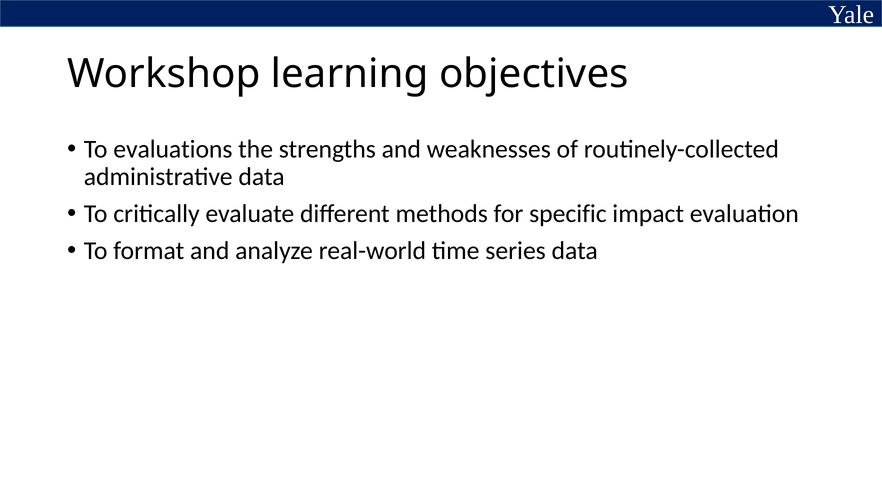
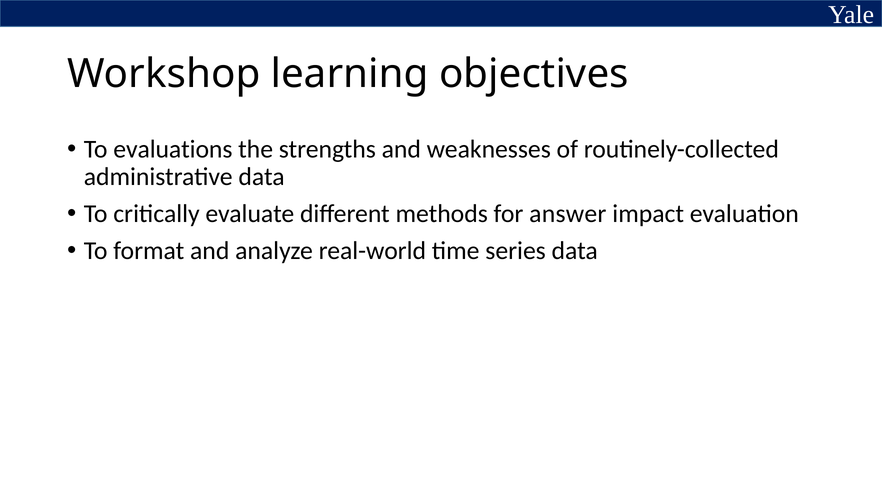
specific: specific -> answer
